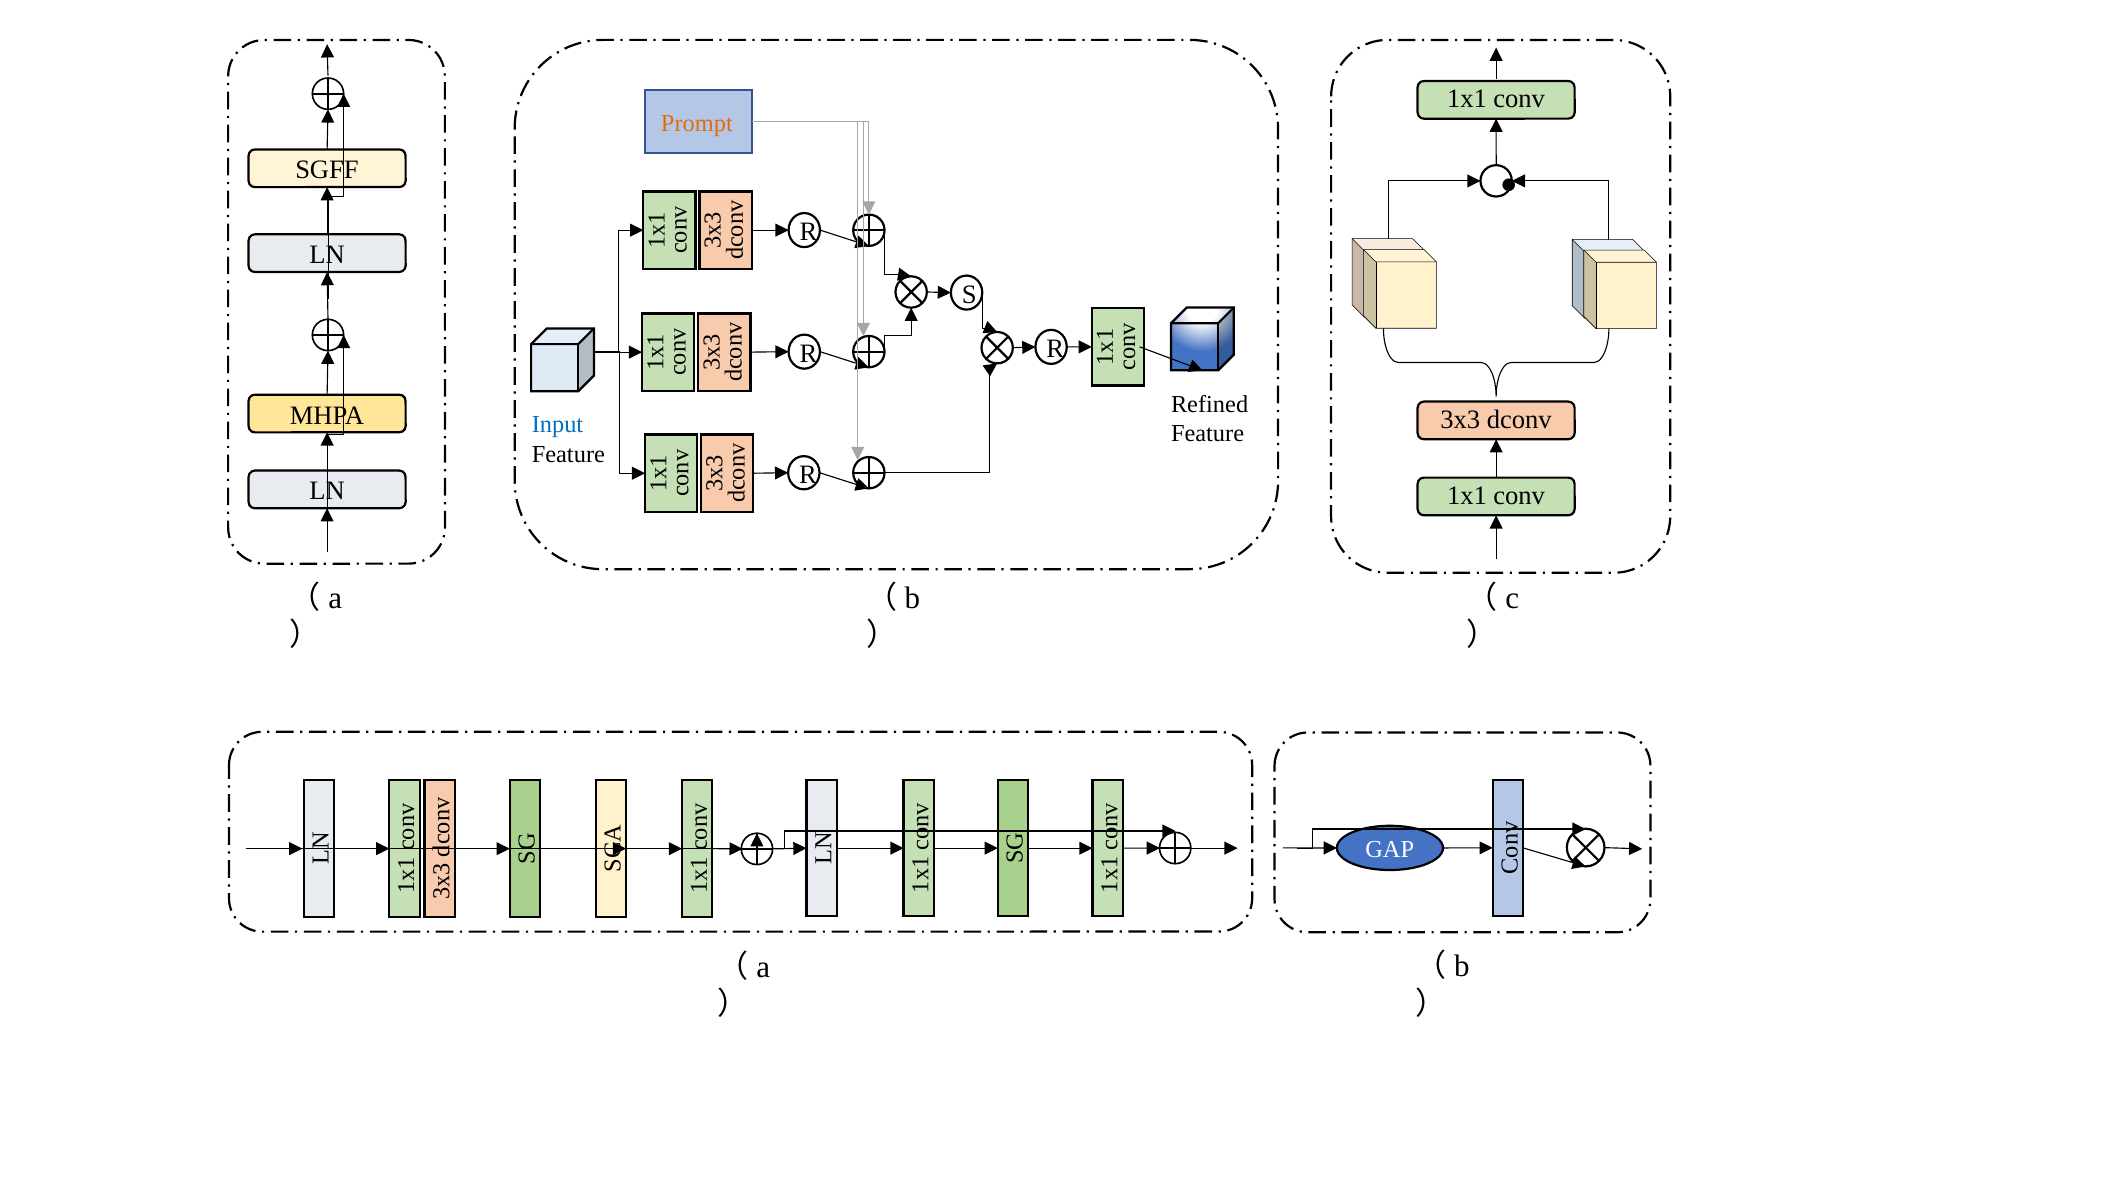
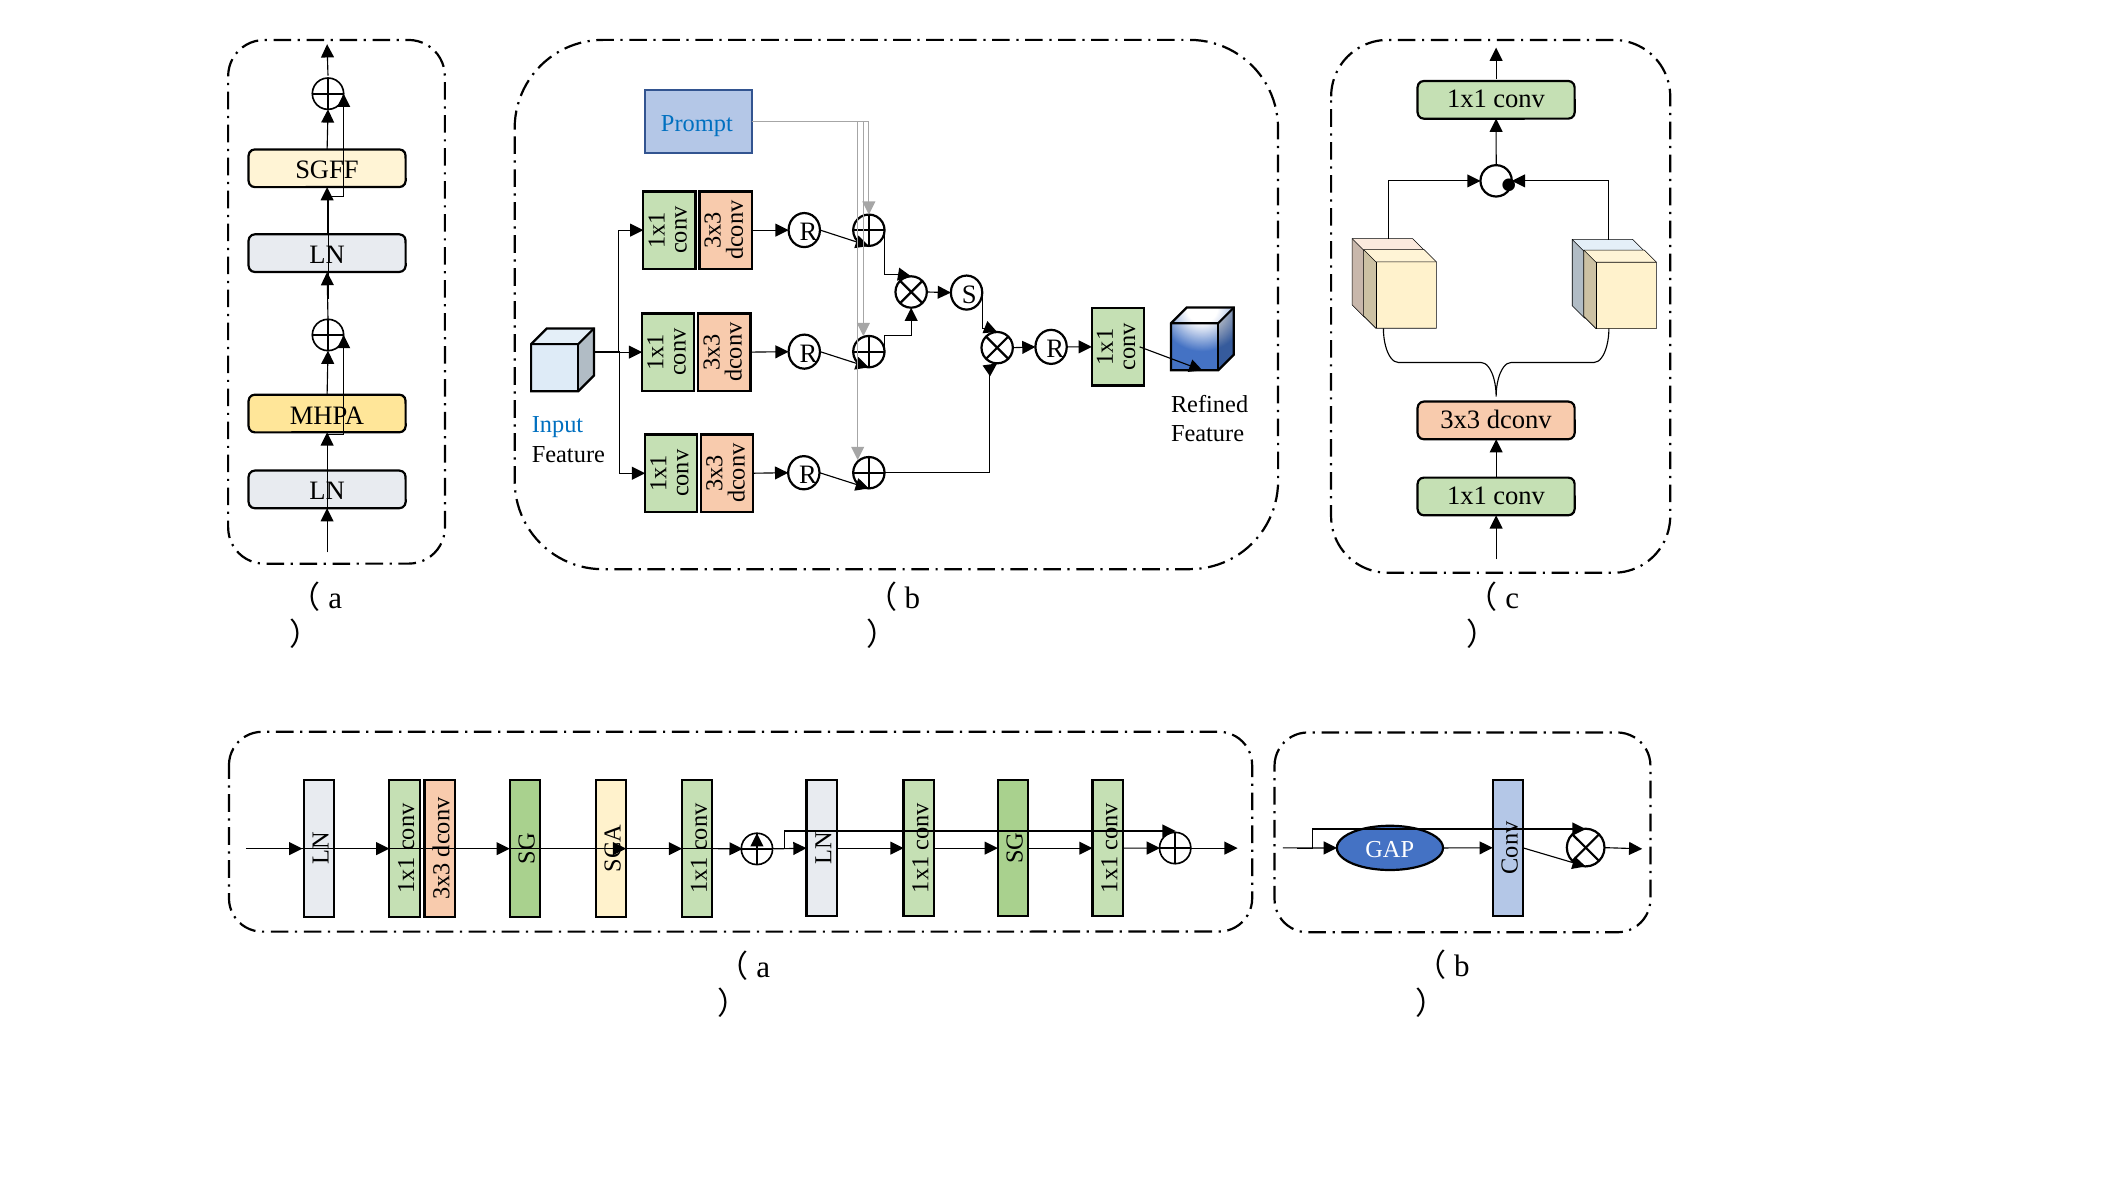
Prompt colour: orange -> blue
